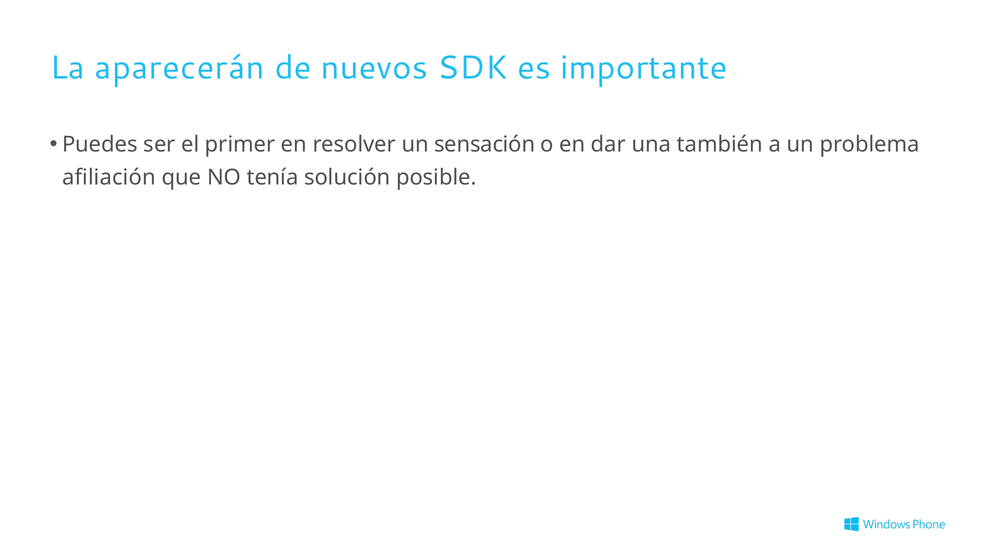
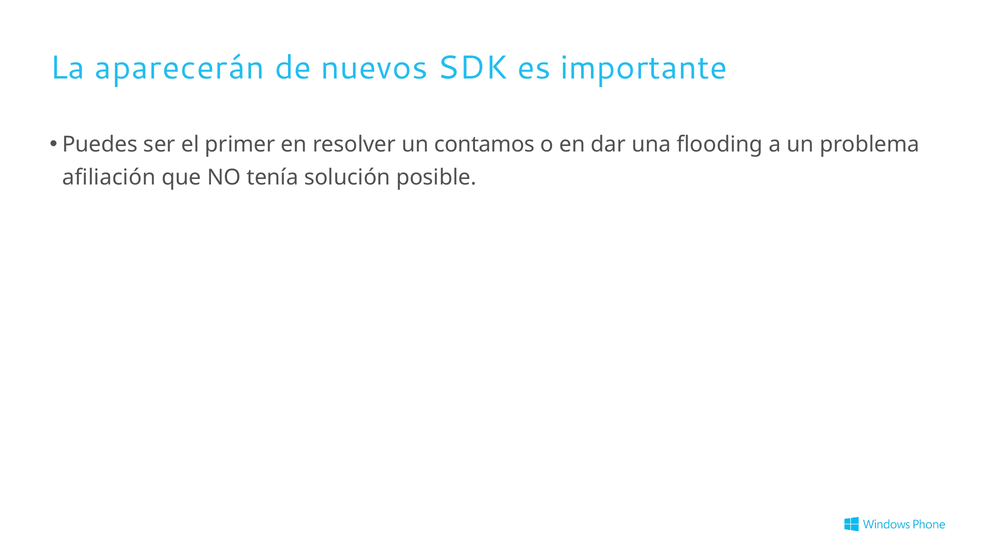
sensación: sensación -> contamos
también: también -> flooding
